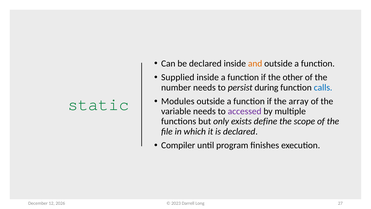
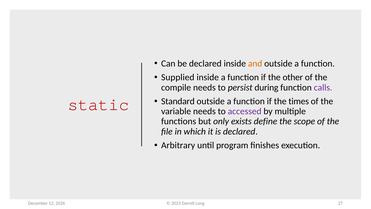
number: number -> compile
calls colour: blue -> purple
Modules: Modules -> Standard
array: array -> times
static colour: green -> red
Compiler: Compiler -> Arbitrary
